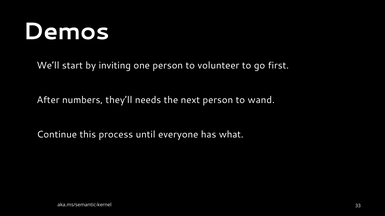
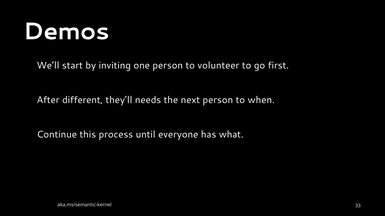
numbers: numbers -> different
wand: wand -> when
